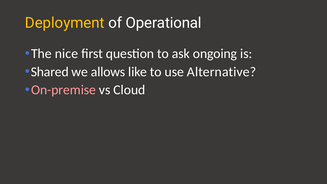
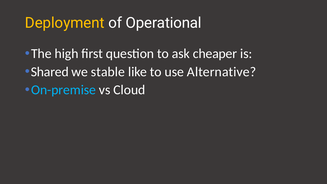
nice: nice -> high
ongoing: ongoing -> cheaper
allows: allows -> stable
On-premise colour: pink -> light blue
